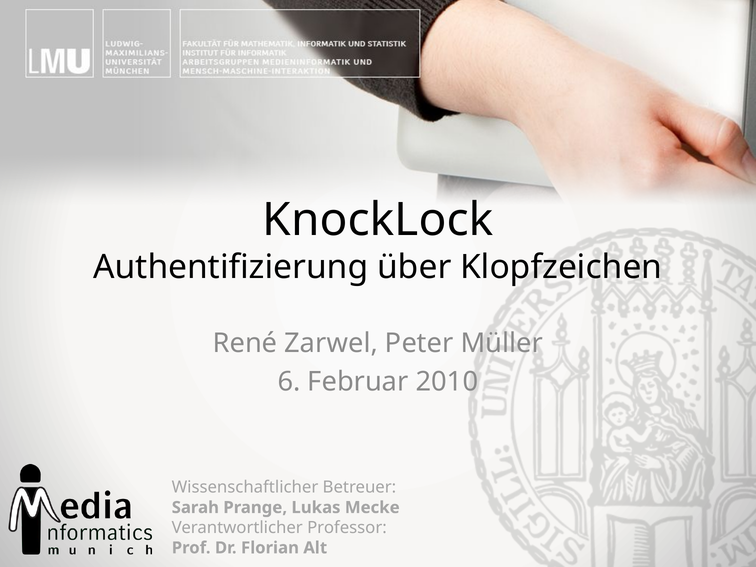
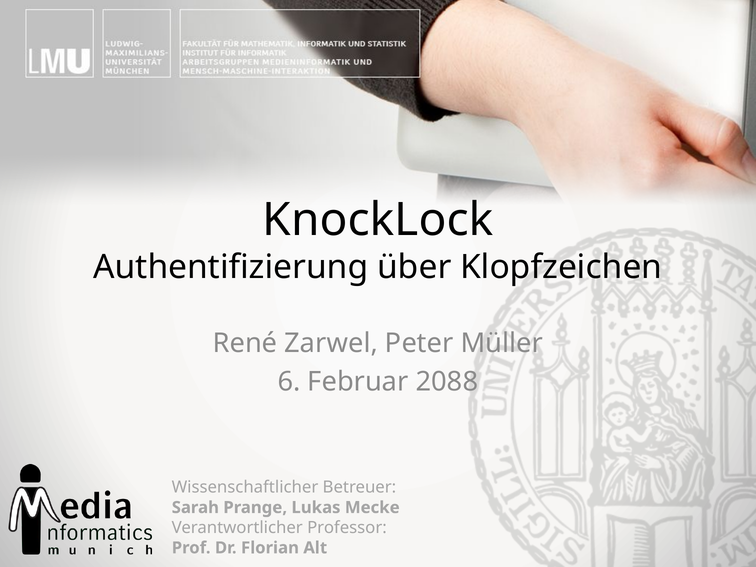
2010: 2010 -> 2088
